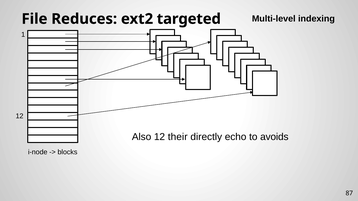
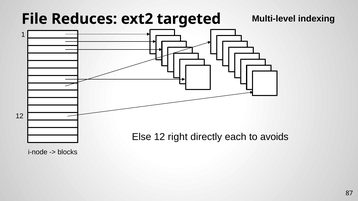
Also: Also -> Else
their: their -> right
echo: echo -> each
